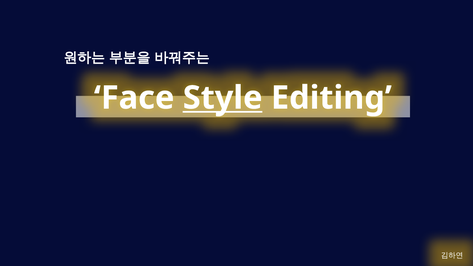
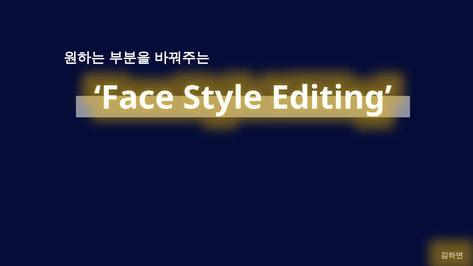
Style underline: present -> none
